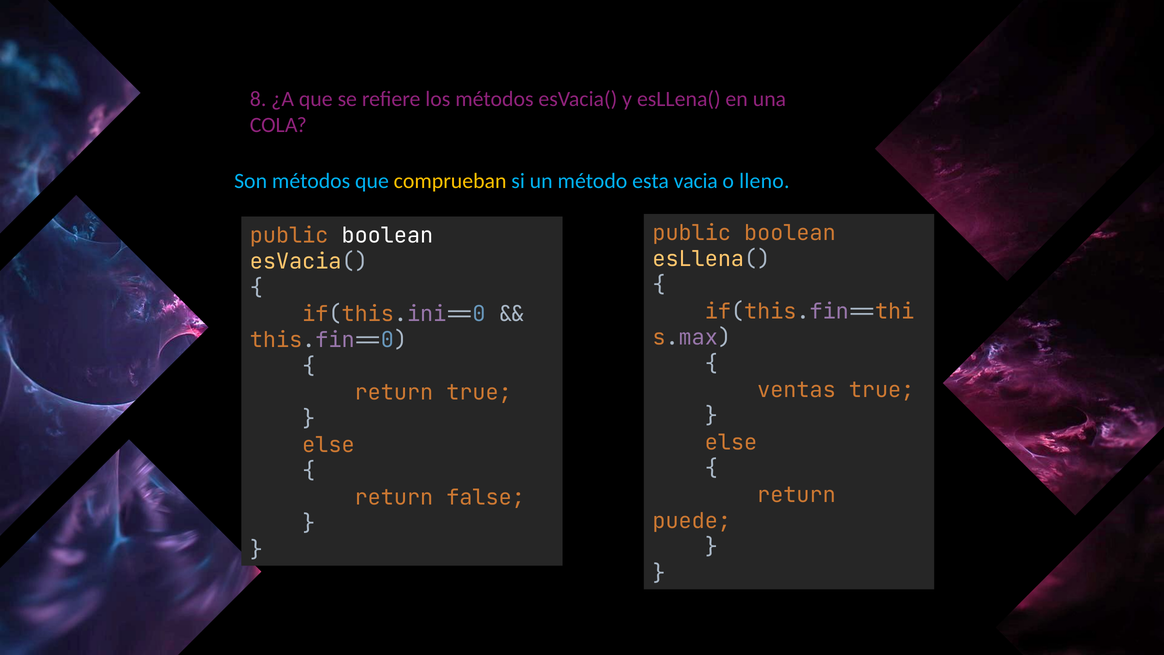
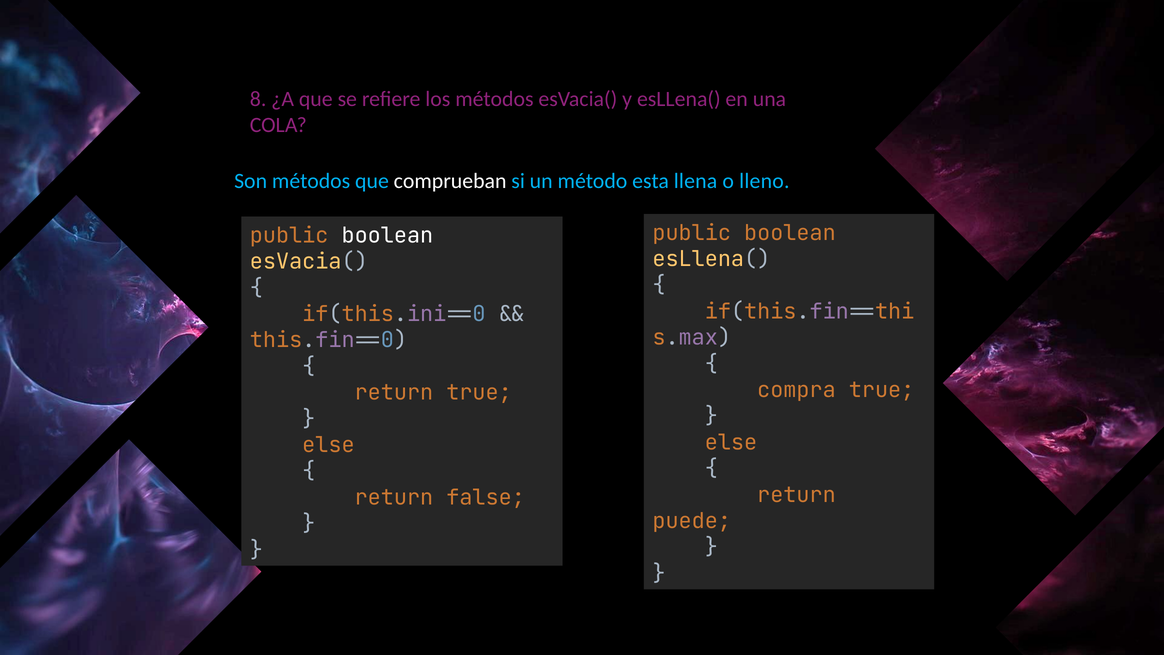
comprueban colour: yellow -> white
vacia: vacia -> llena
ventas: ventas -> compra
